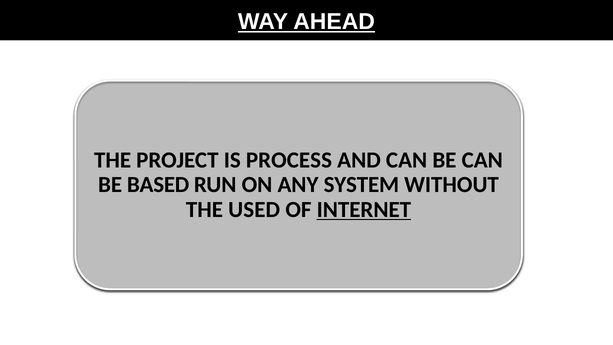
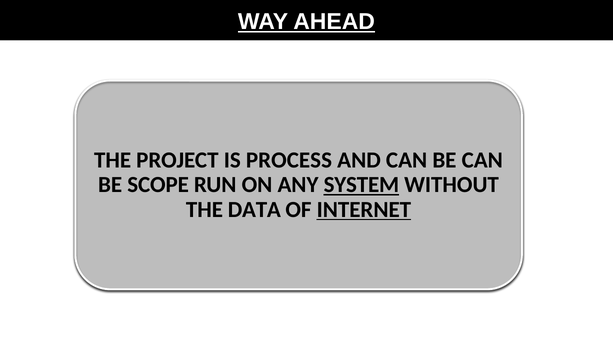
BASED: BASED -> SCOPE
SYSTEM underline: none -> present
USED: USED -> DATA
